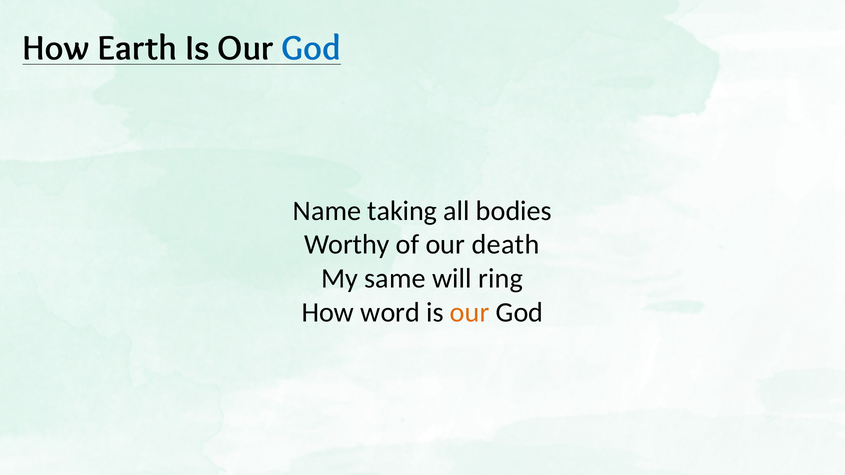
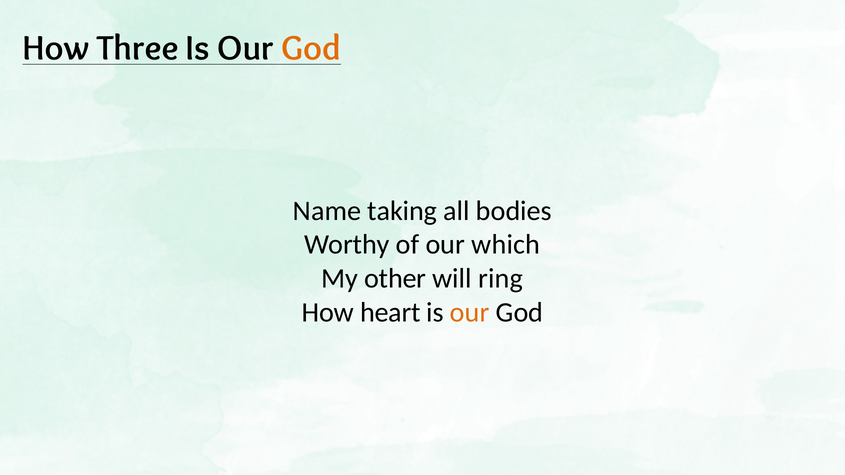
Earth: Earth -> Three
God at (311, 48) colour: blue -> orange
death: death -> which
same: same -> other
word: word -> heart
